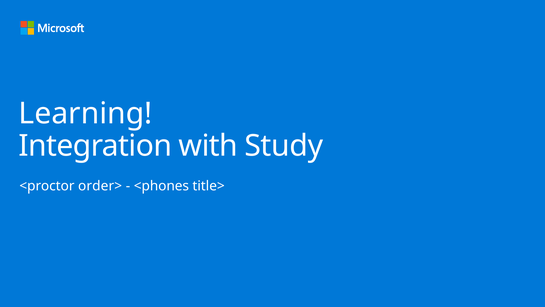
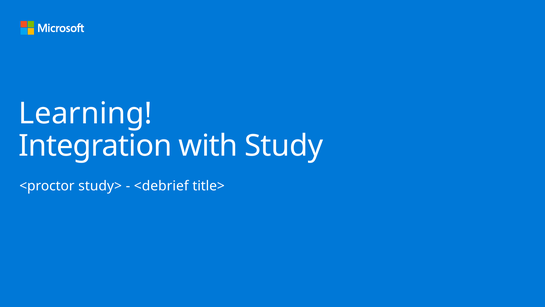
order>: order> -> study>
<phones: <phones -> <debrief
